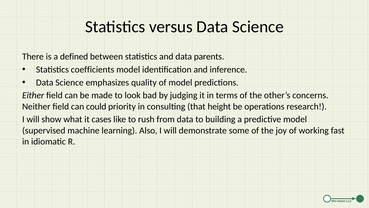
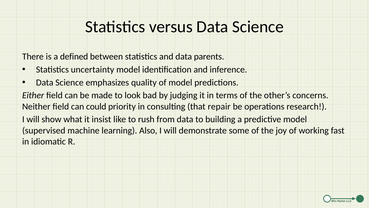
coefficients: coefficients -> uncertainty
height: height -> repair
cases: cases -> insist
